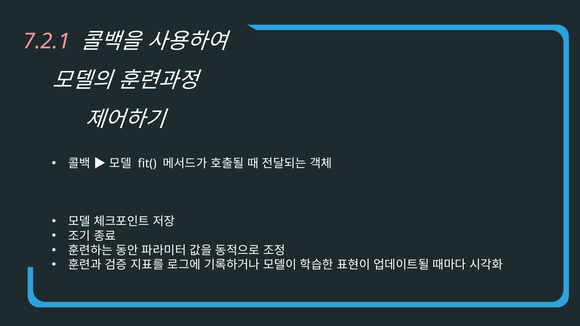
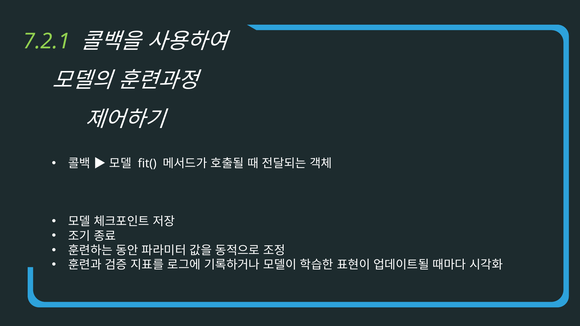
7.2.1 colour: pink -> light green
